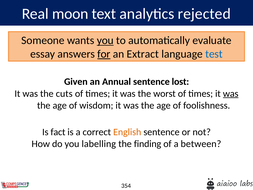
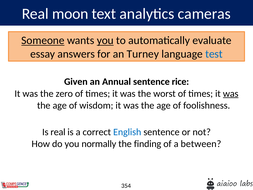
rejected: rejected -> cameras
Someone underline: none -> present
for underline: present -> none
Extract: Extract -> Turney
lost: lost -> rice
cuts: cuts -> zero
Is fact: fact -> real
English colour: orange -> blue
labelling: labelling -> normally
